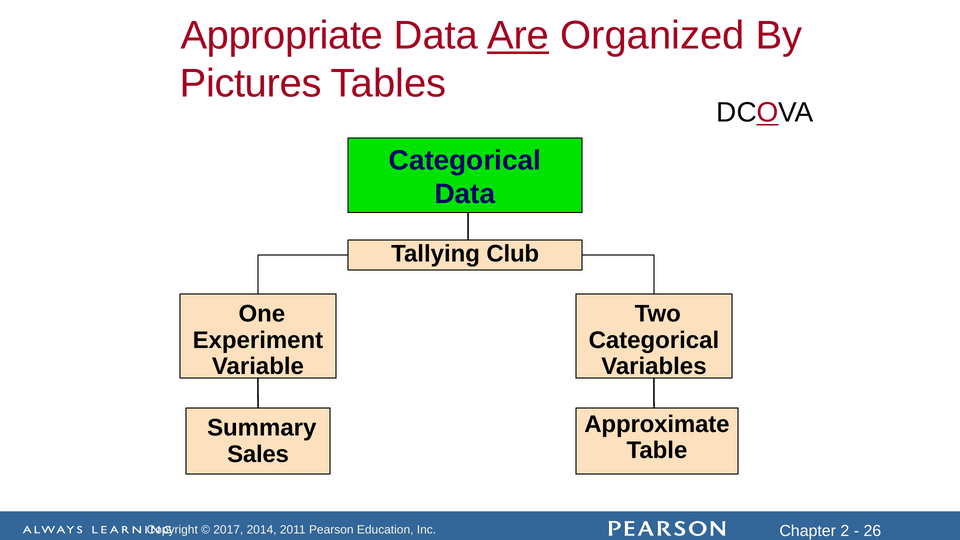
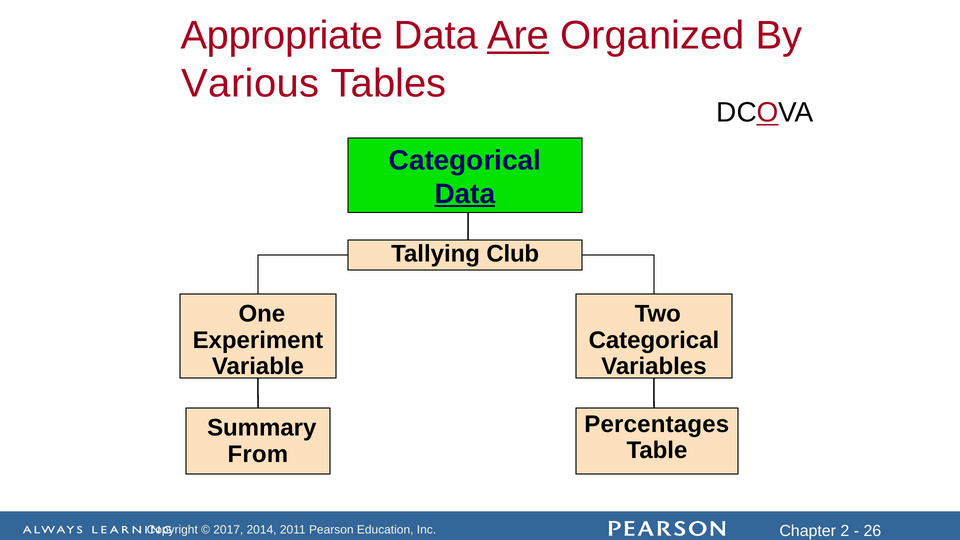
Pictures: Pictures -> Various
Data at (465, 194) underline: none -> present
Approximate: Approximate -> Percentages
Sales: Sales -> From
